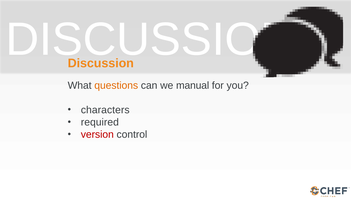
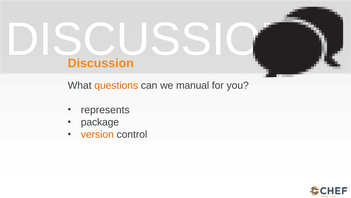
characters: characters -> represents
required: required -> package
version colour: red -> orange
